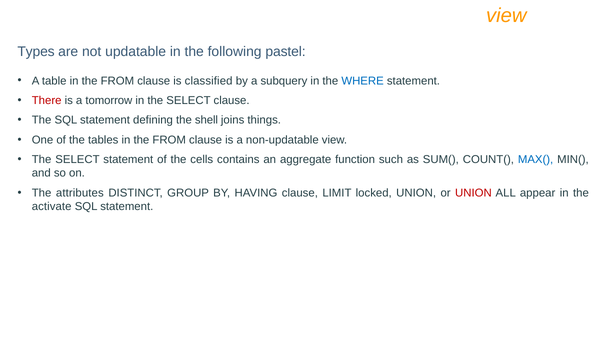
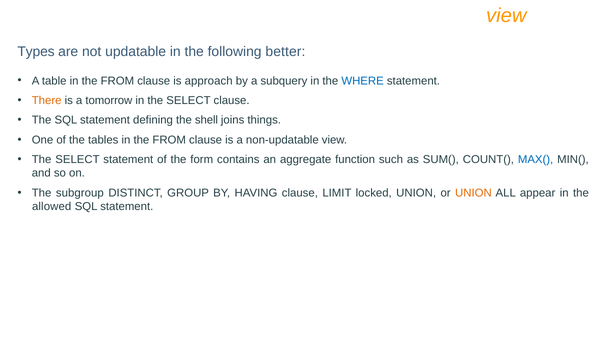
pastel: pastel -> better
classified: classified -> approach
There colour: red -> orange
cells: cells -> form
attributes: attributes -> subgroup
UNION at (473, 193) colour: red -> orange
activate: activate -> allowed
